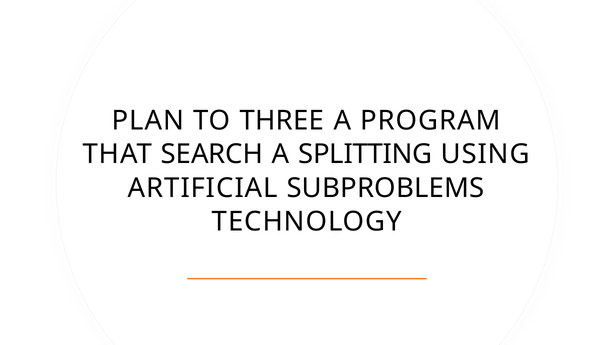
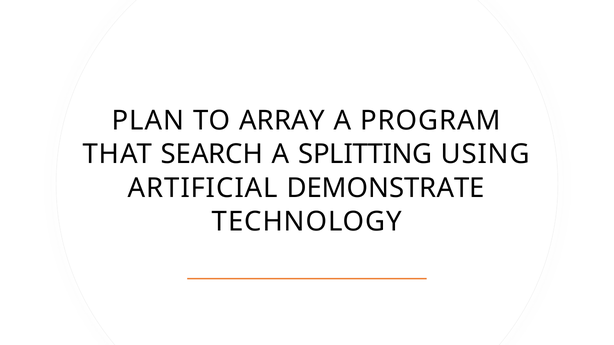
THREE: THREE -> ARRAY
SUBPROBLEMS: SUBPROBLEMS -> DEMONSTRATE
